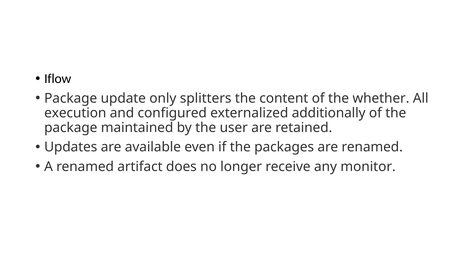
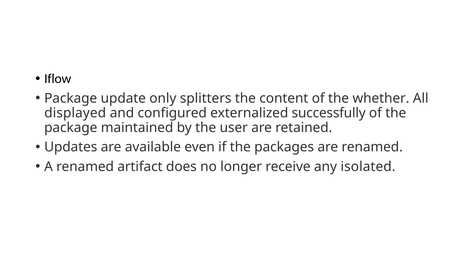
execution: execution -> displayed
additionally: additionally -> successfully
monitor: monitor -> isolated
